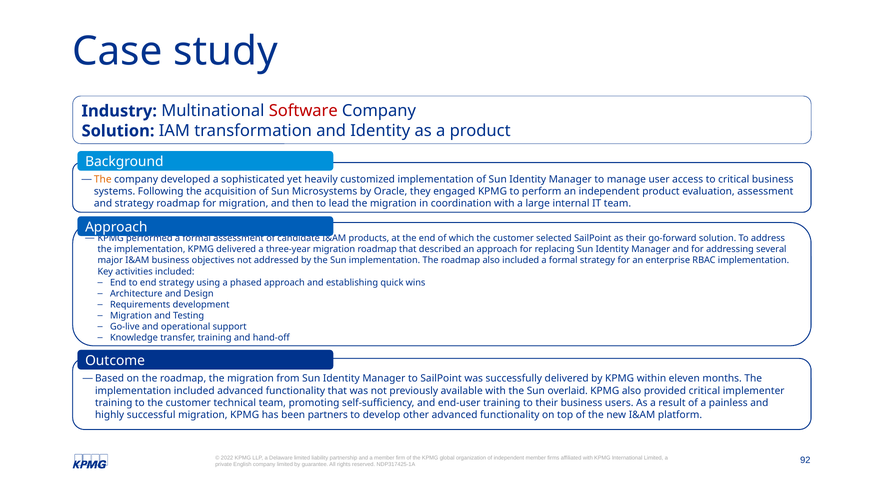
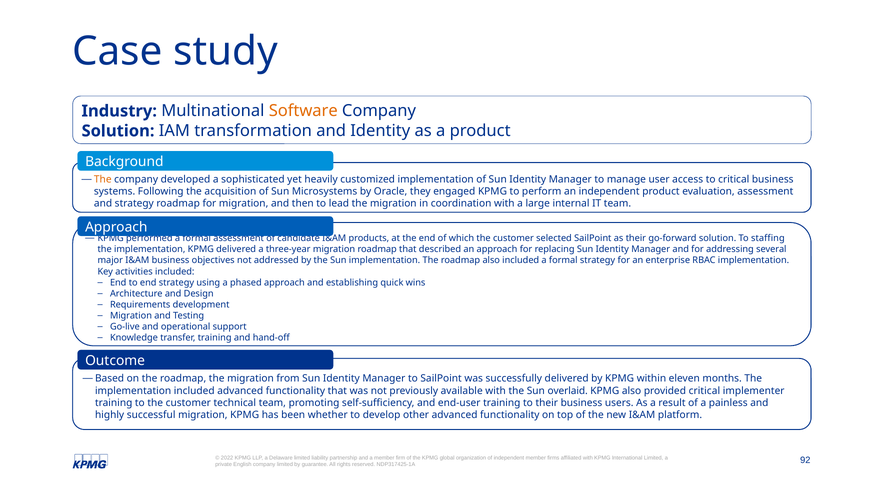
Software colour: red -> orange
address: address -> staffing
partners: partners -> whether
